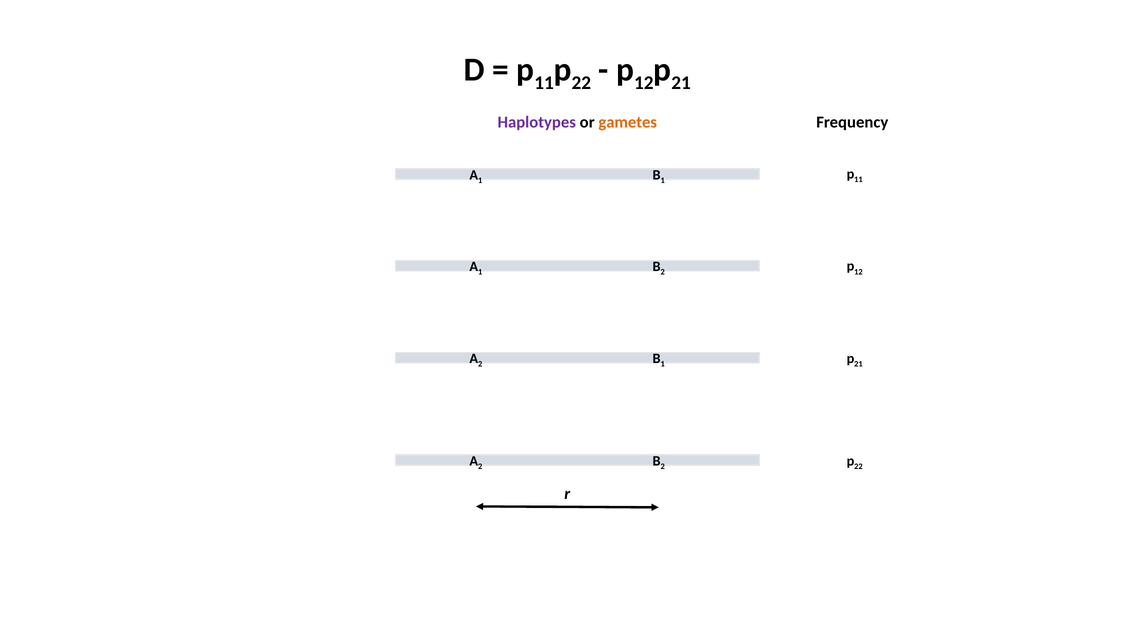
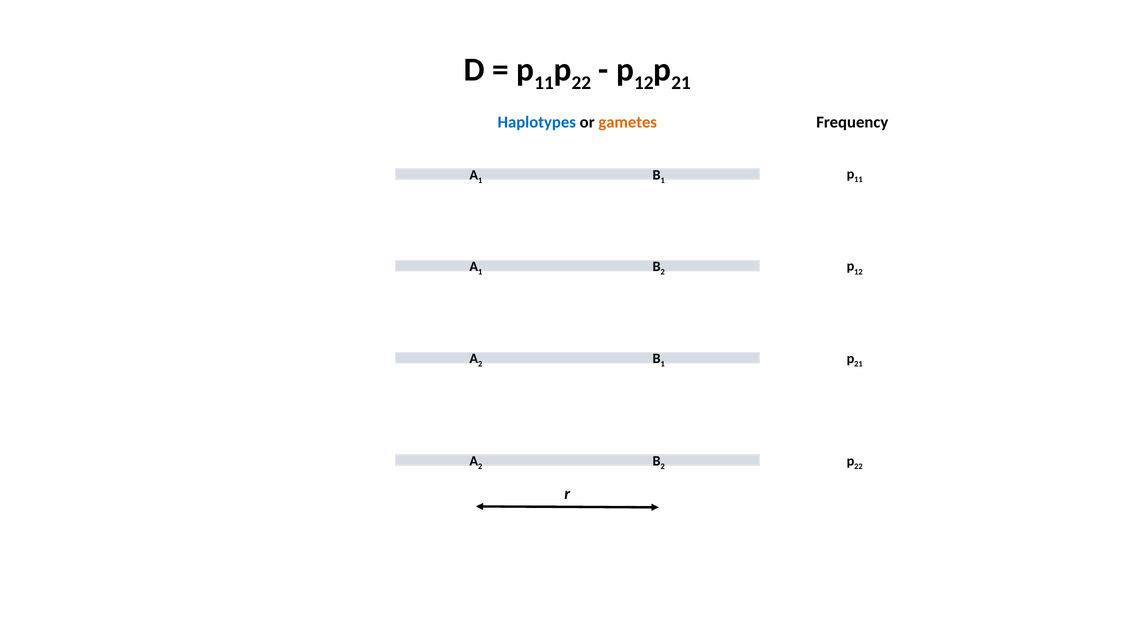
Haplotypes colour: purple -> blue
